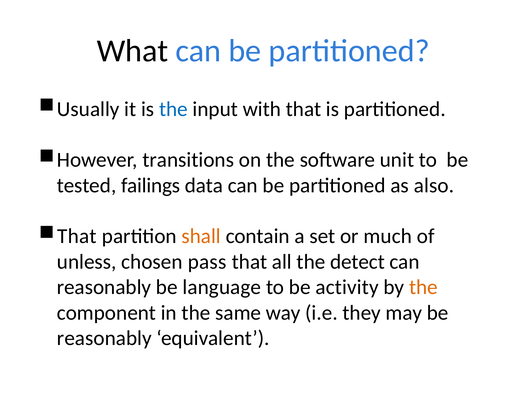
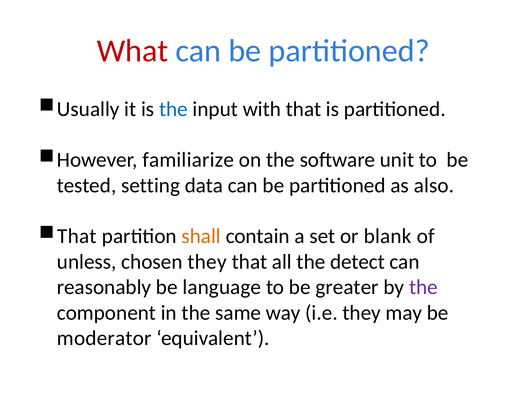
What colour: black -> red
transitions: transitions -> familiarize
failings: failings -> setting
much: much -> blank
chosen pass: pass -> they
activity: activity -> greater
the at (423, 287) colour: orange -> purple
reasonably at (104, 338): reasonably -> moderator
